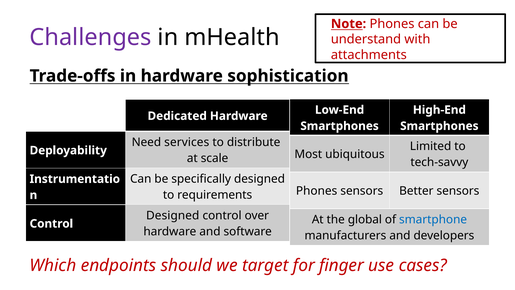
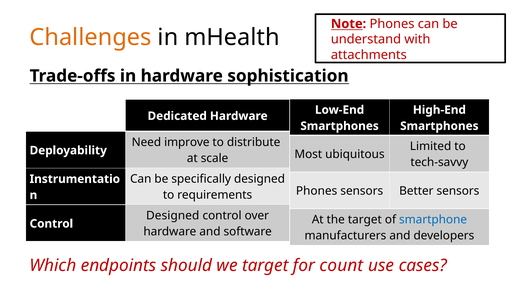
Challenges colour: purple -> orange
services: services -> improve
the global: global -> target
finger: finger -> count
